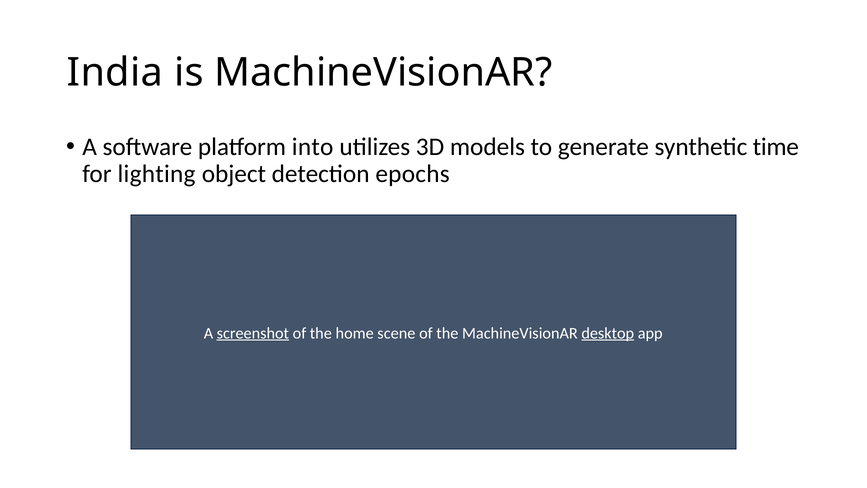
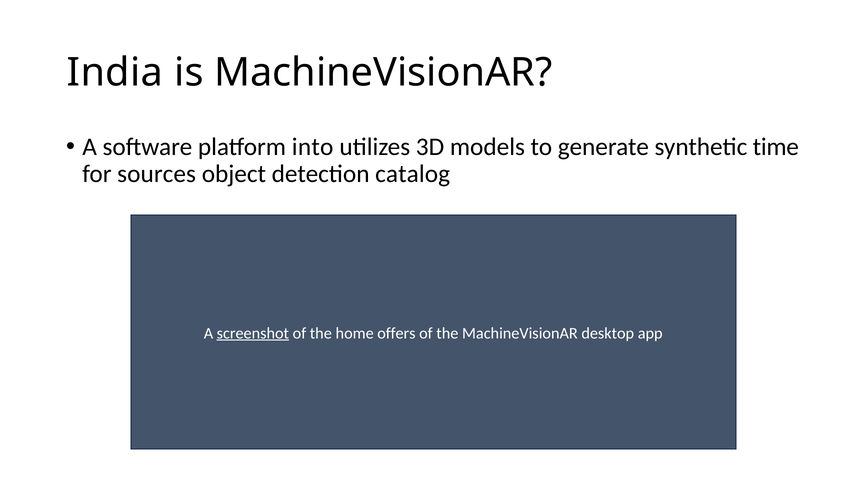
lighting: lighting -> sources
epochs: epochs -> catalog
scene: scene -> offers
desktop underline: present -> none
